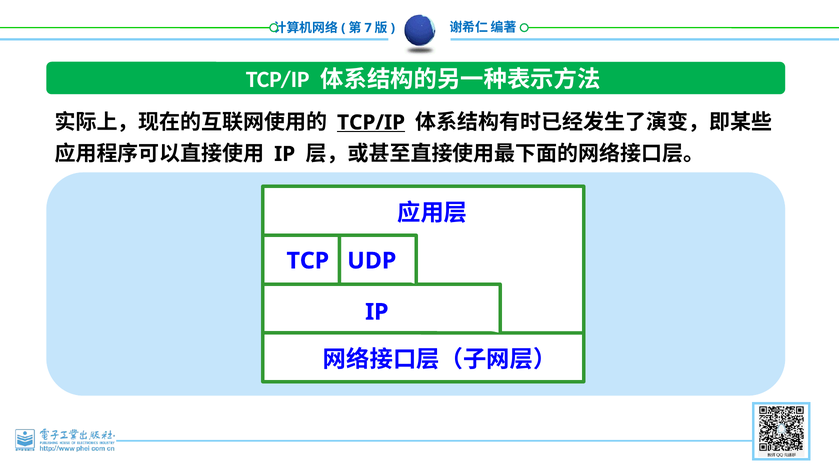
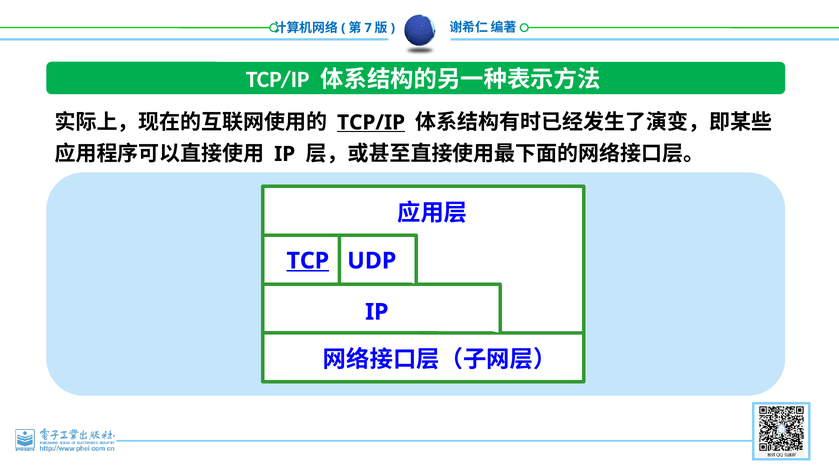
TCP underline: none -> present
